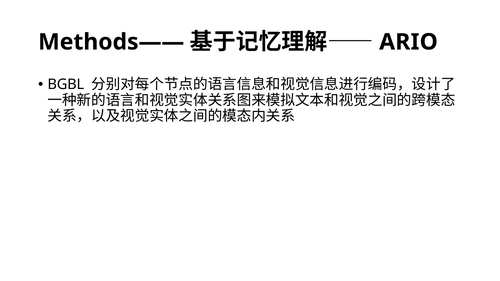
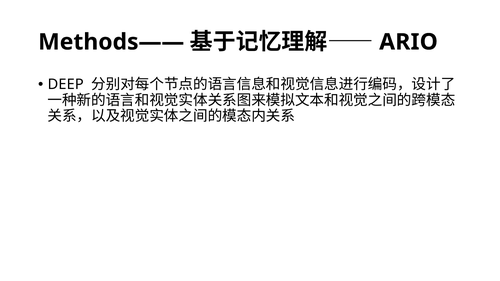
BGBL: BGBL -> DEEP
